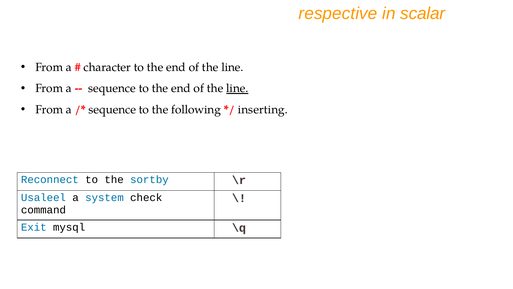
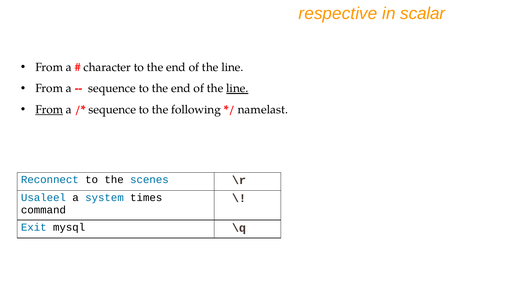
From at (49, 109) underline: none -> present
inserting: inserting -> namelast
sortby: sortby -> scenes
check: check -> times
